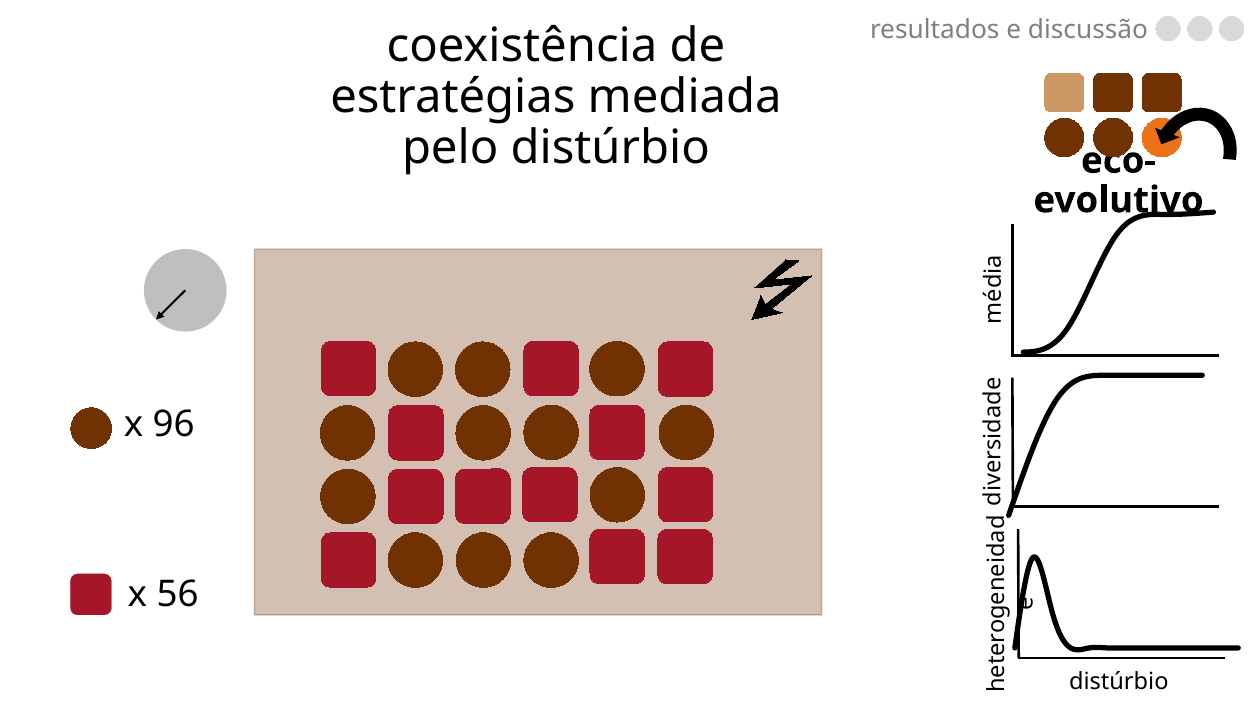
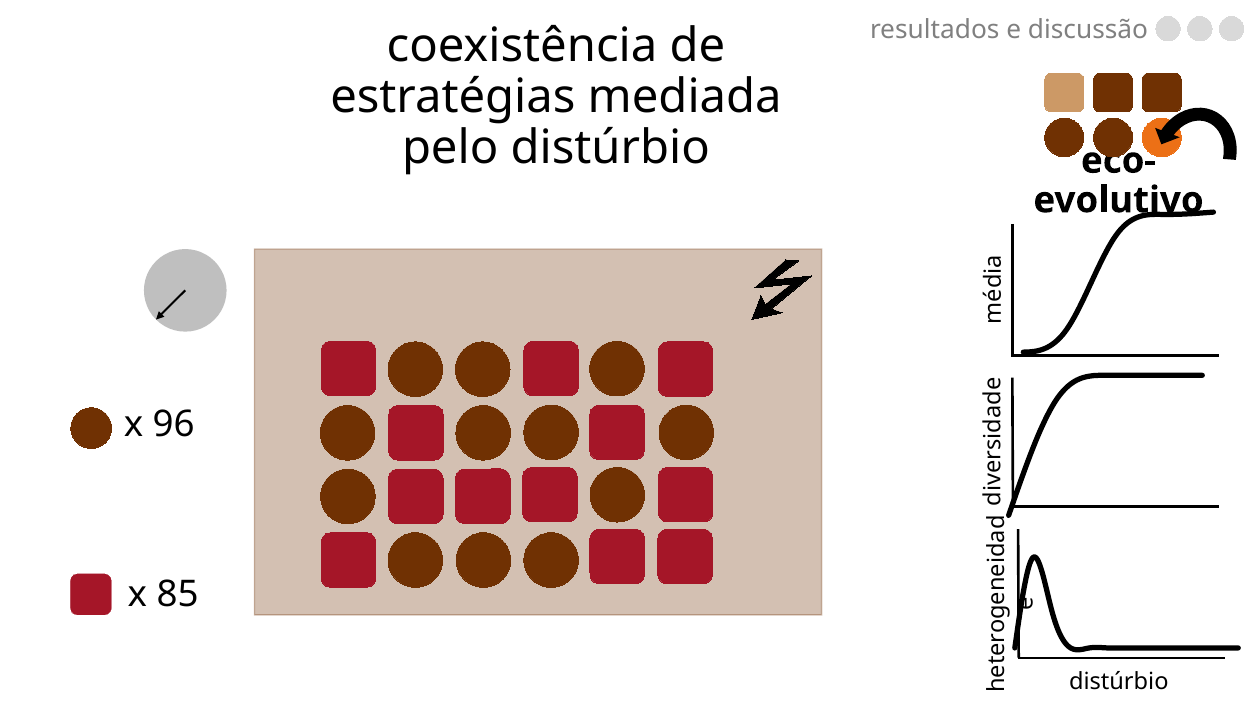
56: 56 -> 85
